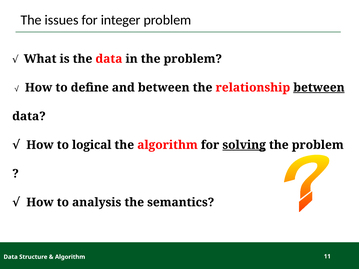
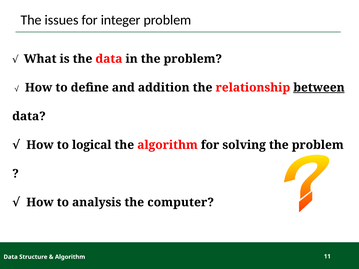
and between: between -> addition
solving underline: present -> none
semantics: semantics -> computer
